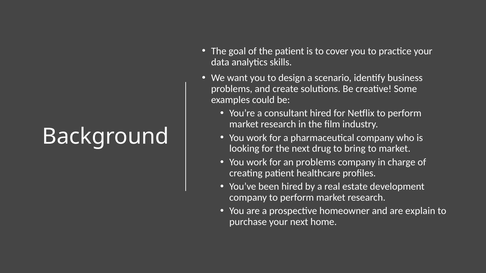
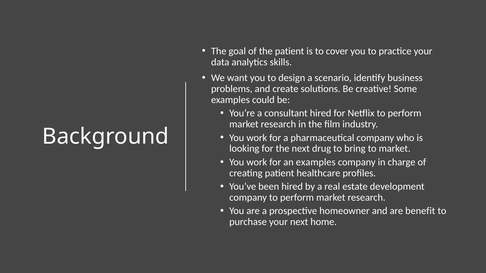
an problems: problems -> examples
explain: explain -> benefit
